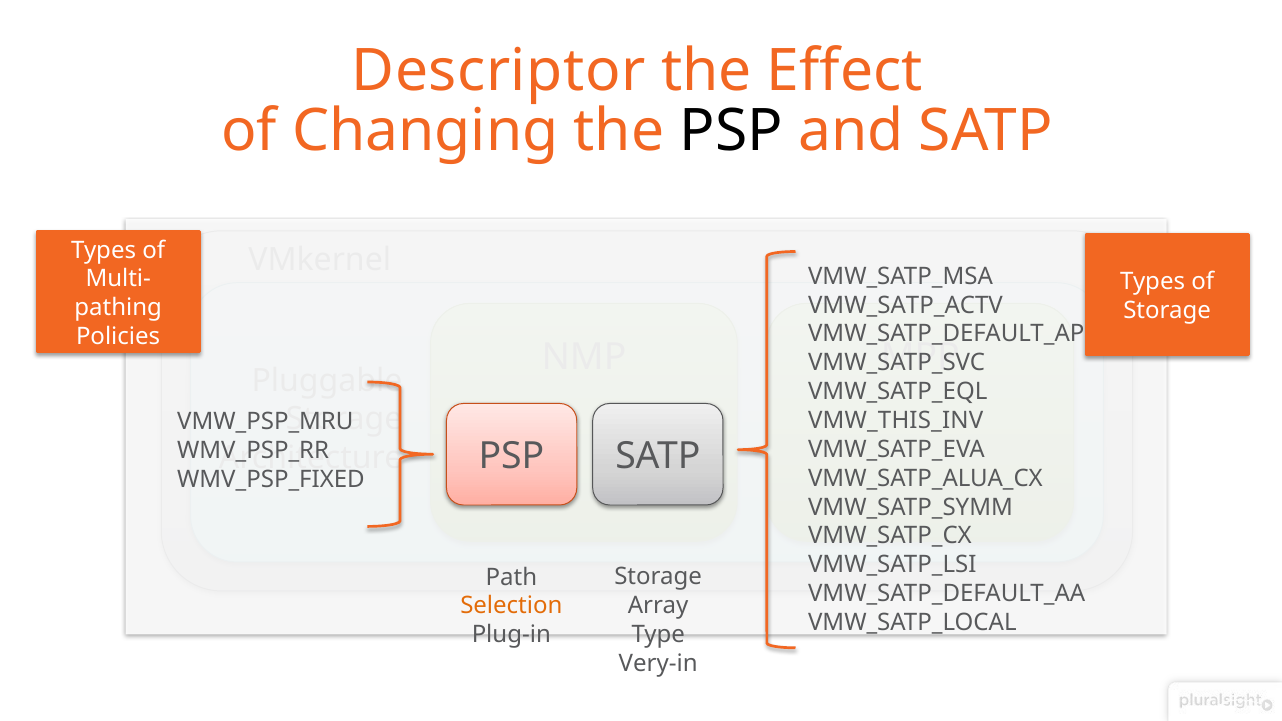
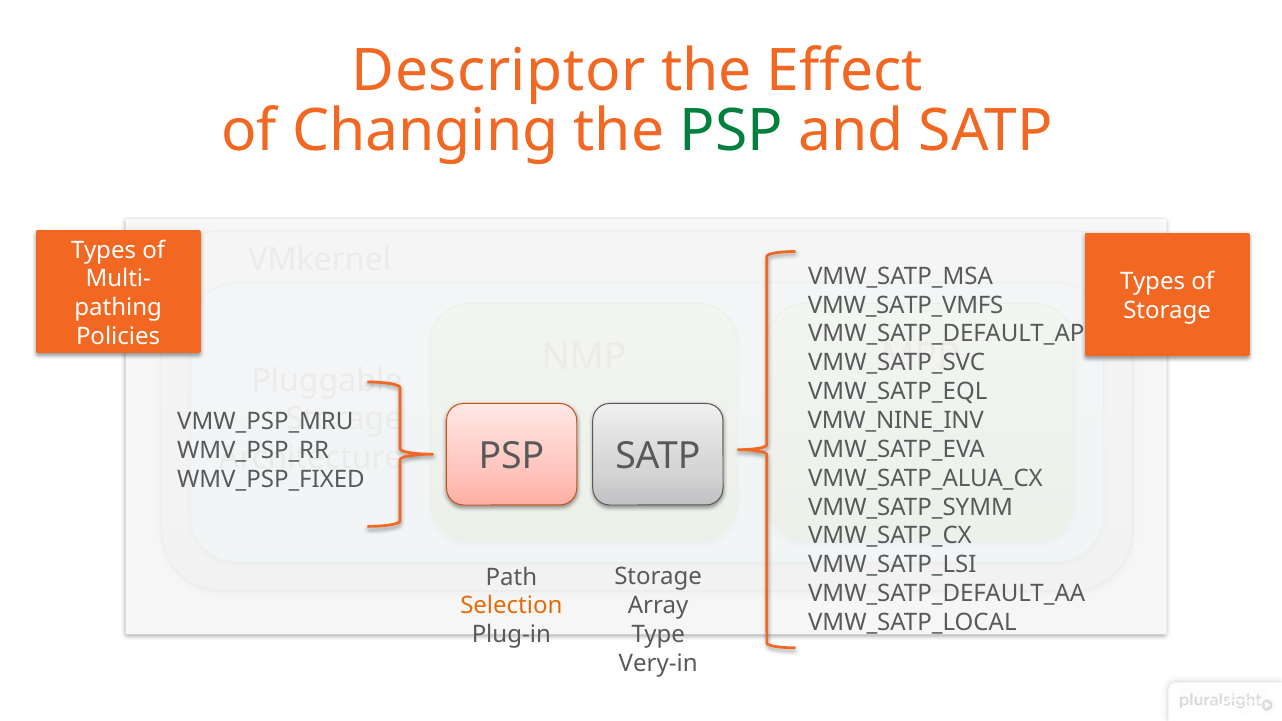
PSP at (731, 131) colour: black -> green
VMW_SATP_ACTV: VMW_SATP_ACTV -> VMW_SATP_VMFS
VMW_THIS_INV: VMW_THIS_INV -> VMW_NINE_INV
